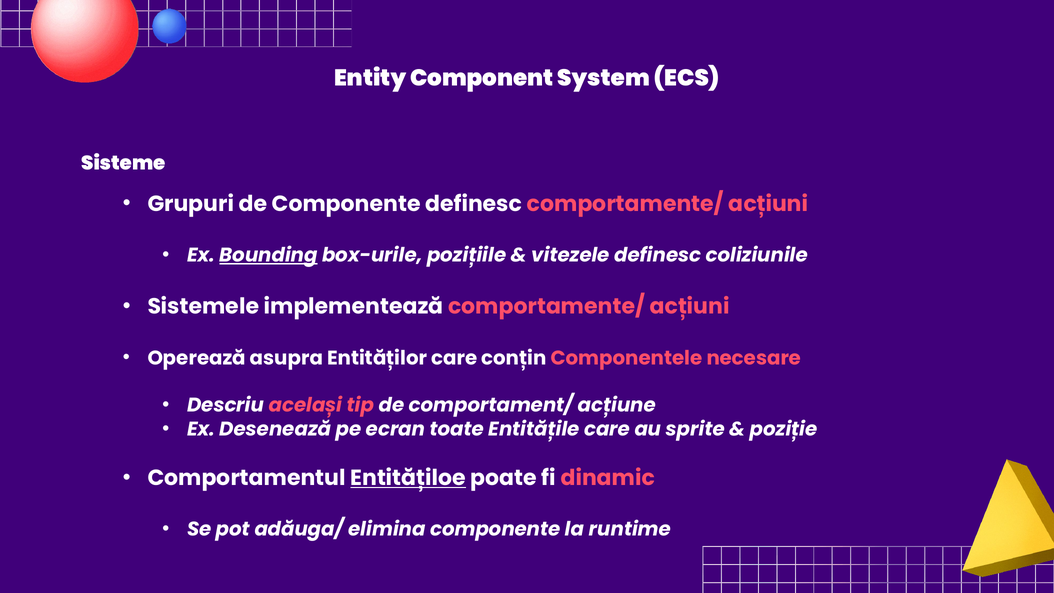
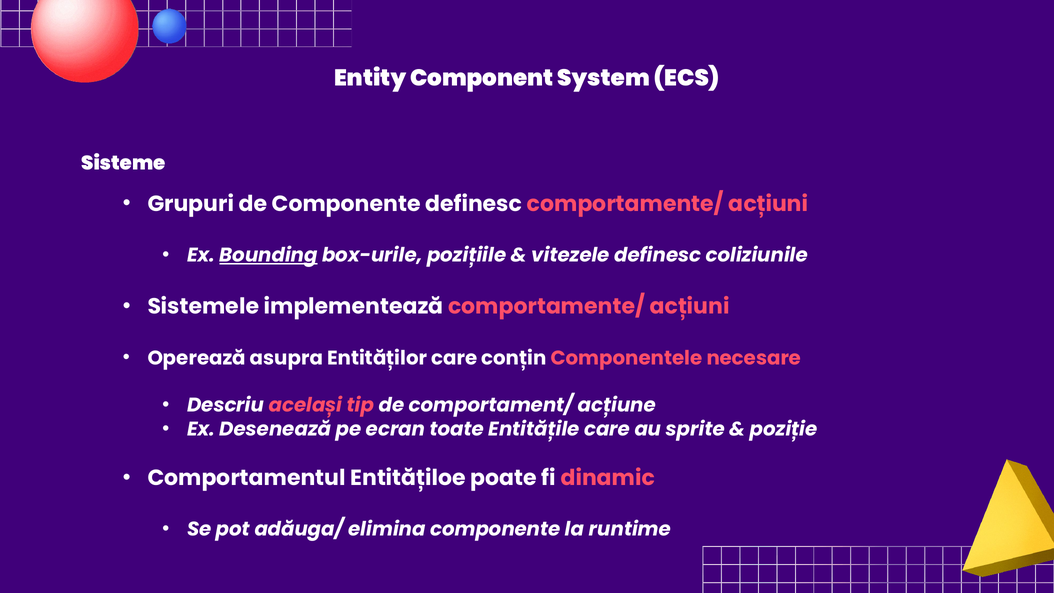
Entitățiloe underline: present -> none
